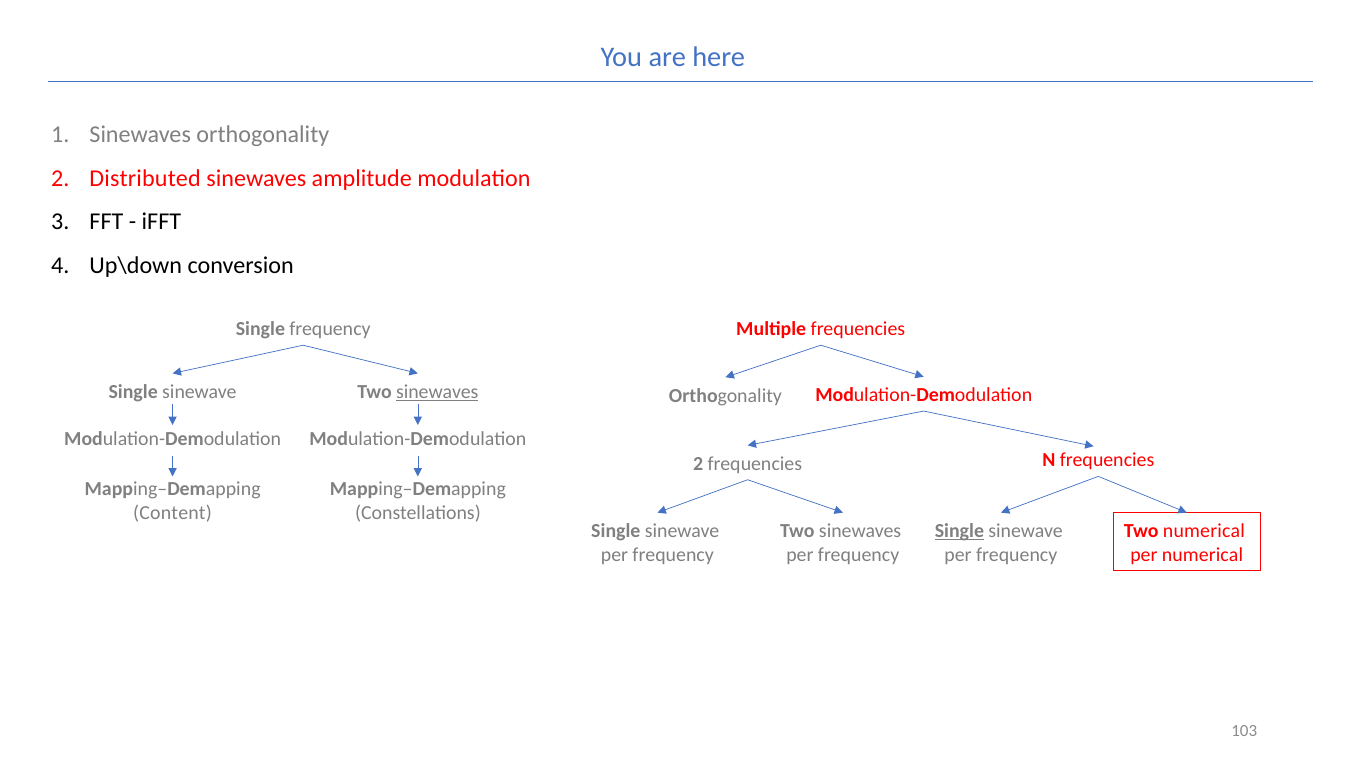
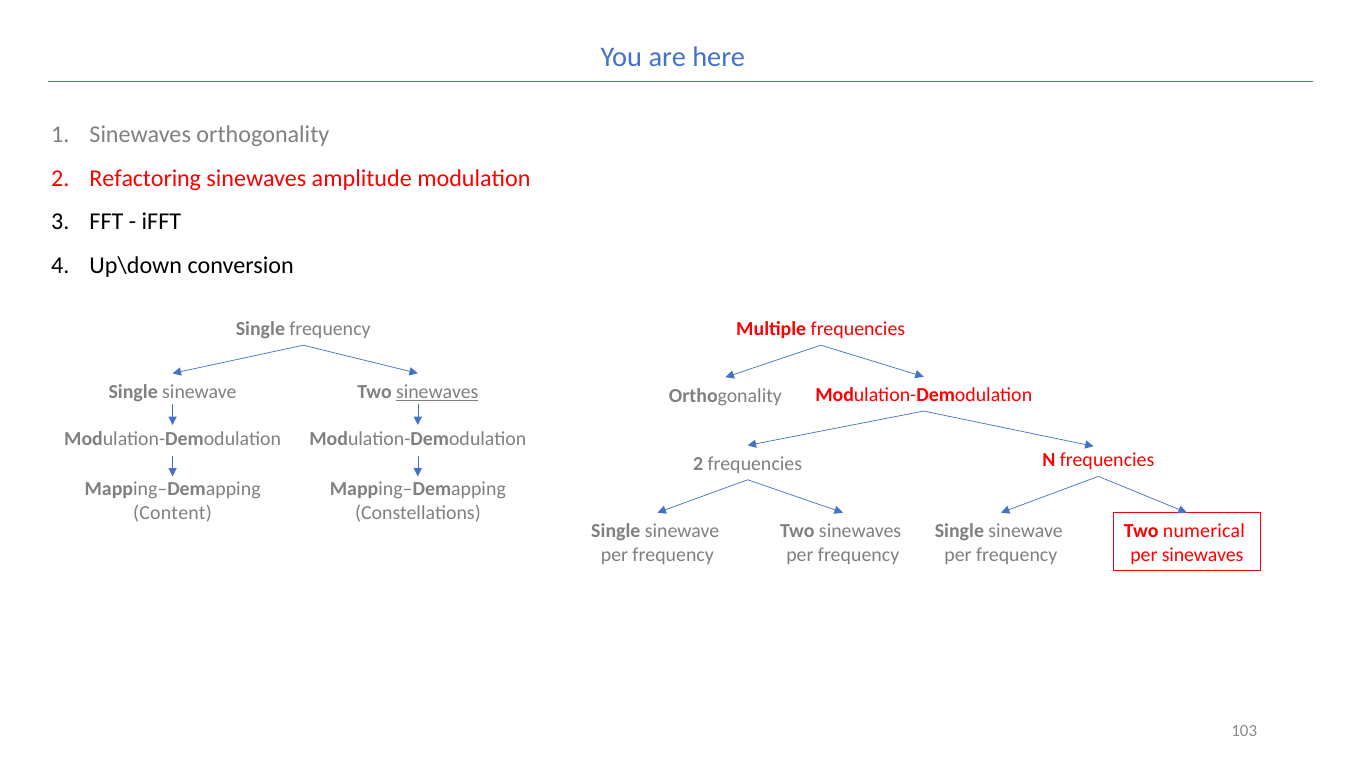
Distributed: Distributed -> Refactoring
Single at (959, 531) underline: present -> none
per numerical: numerical -> sinewaves
